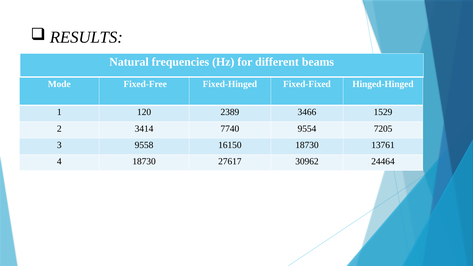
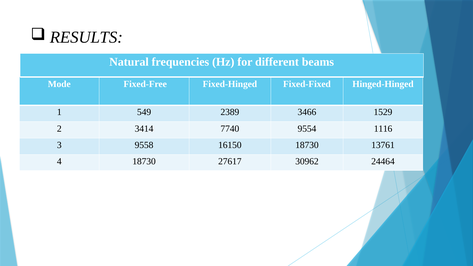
120: 120 -> 549
7205: 7205 -> 1116
